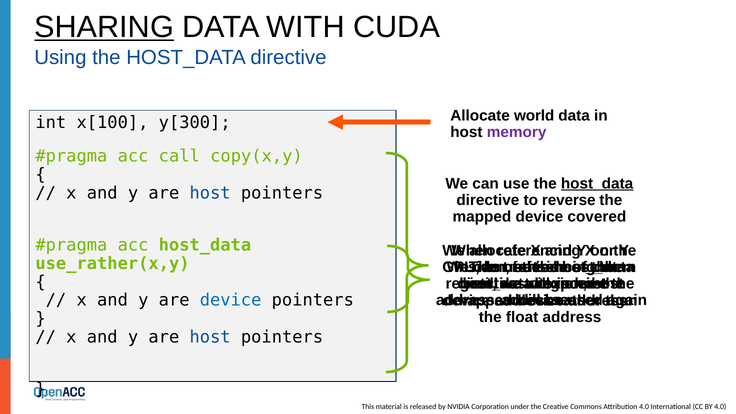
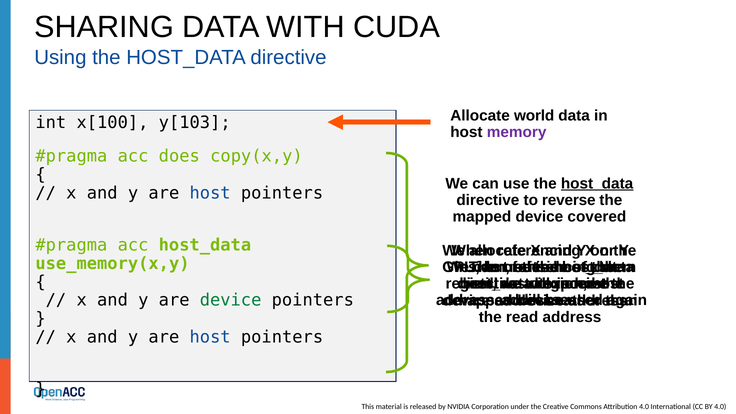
SHARING underline: present -> none
y[300: y[300 -> y[103
call: call -> does
use_rather(x,y: use_rather(x,y -> use_memory(x,y
device at (231, 300) colour: blue -> green
float: float -> read
